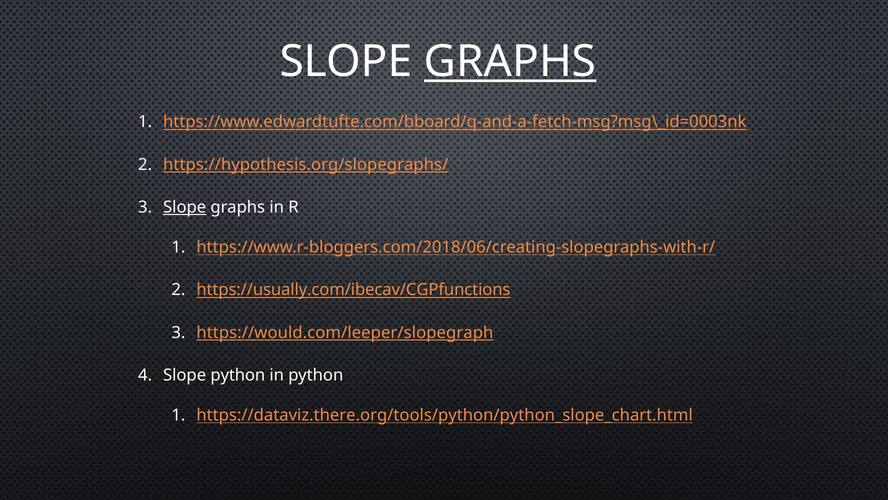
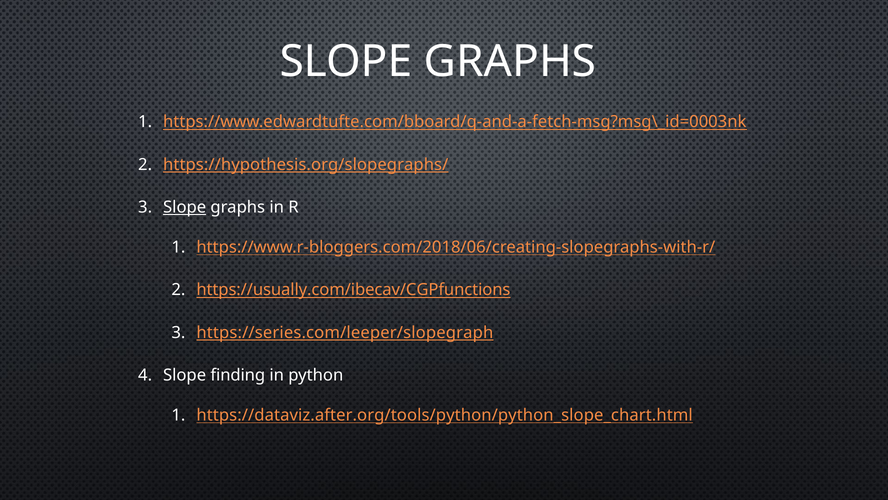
GRAPHS at (510, 62) underline: present -> none
https://would.com/leeper/slopegraph: https://would.com/leeper/slopegraph -> https://series.com/leeper/slopegraph
Slope python: python -> finding
https://dataviz.there.org/tools/python/python_slope_chart.html: https://dataviz.there.org/tools/python/python_slope_chart.html -> https://dataviz.after.org/tools/python/python_slope_chart.html
